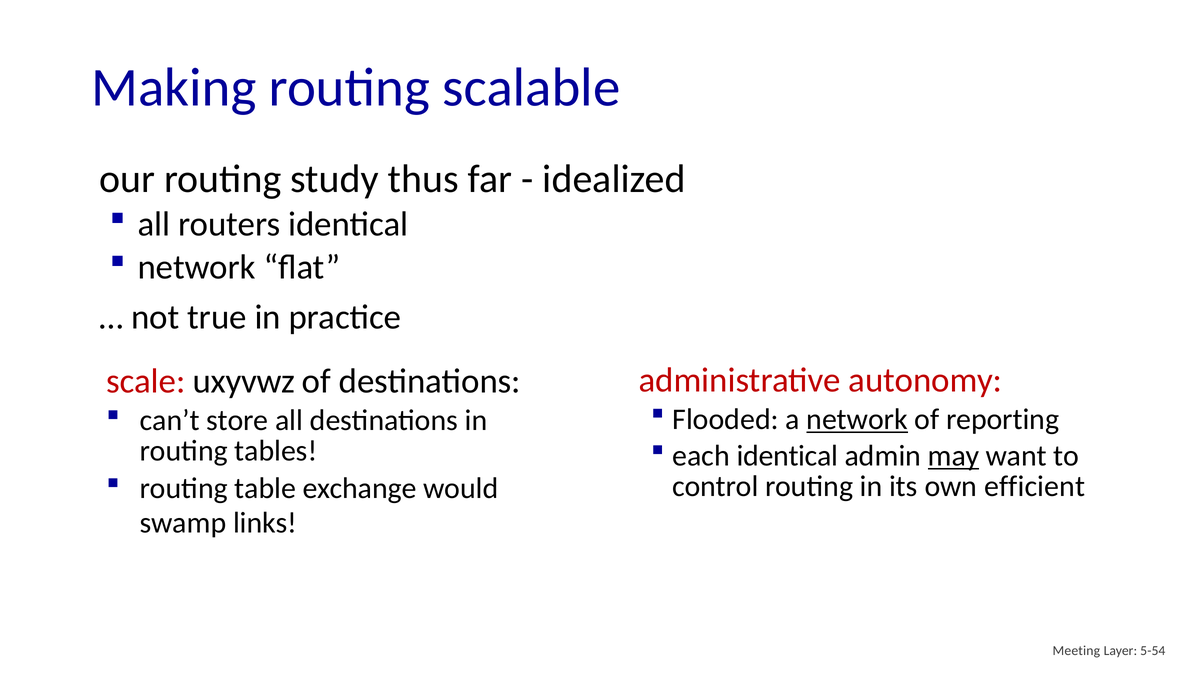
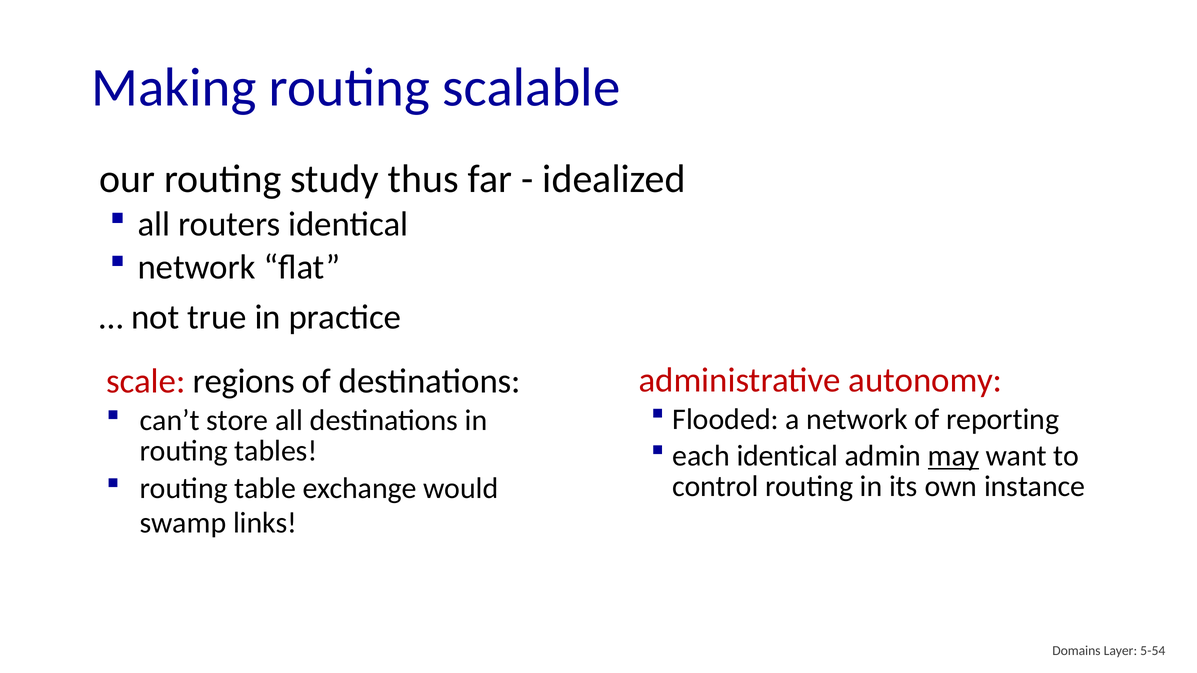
uxyvwz: uxyvwz -> regions
network at (857, 419) underline: present -> none
efficient: efficient -> instance
Meeting: Meeting -> Domains
